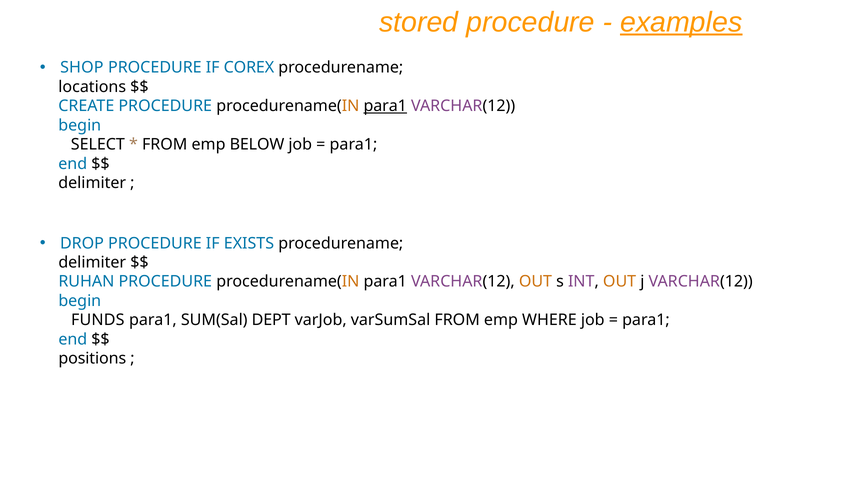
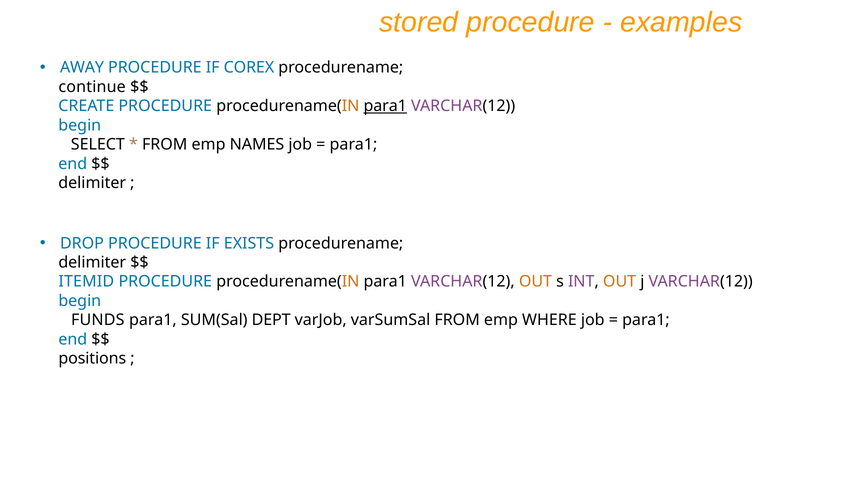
examples underline: present -> none
SHOP: SHOP -> AWAY
locations: locations -> continue
BELOW: BELOW -> NAMES
RUHAN: RUHAN -> ITEMID
